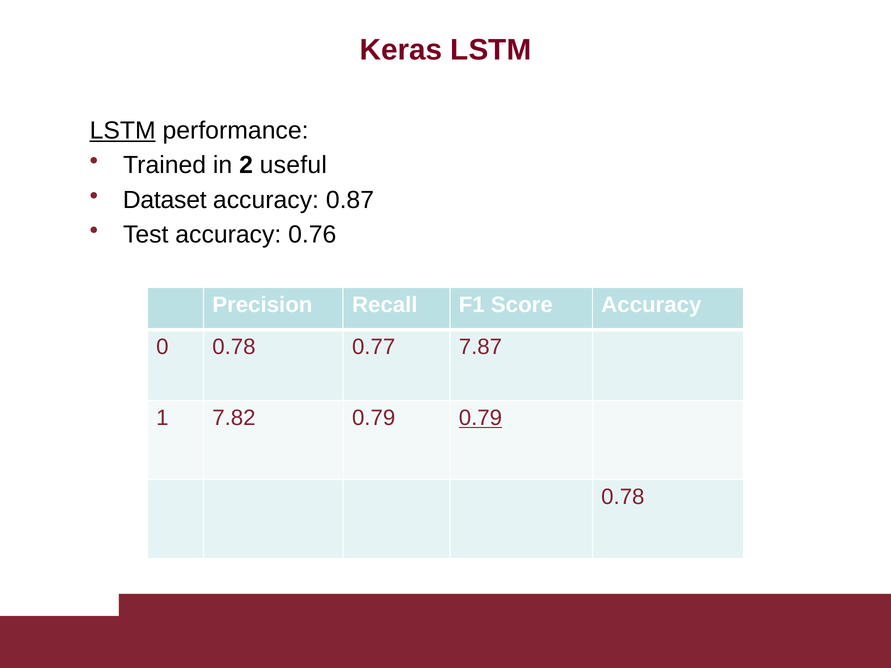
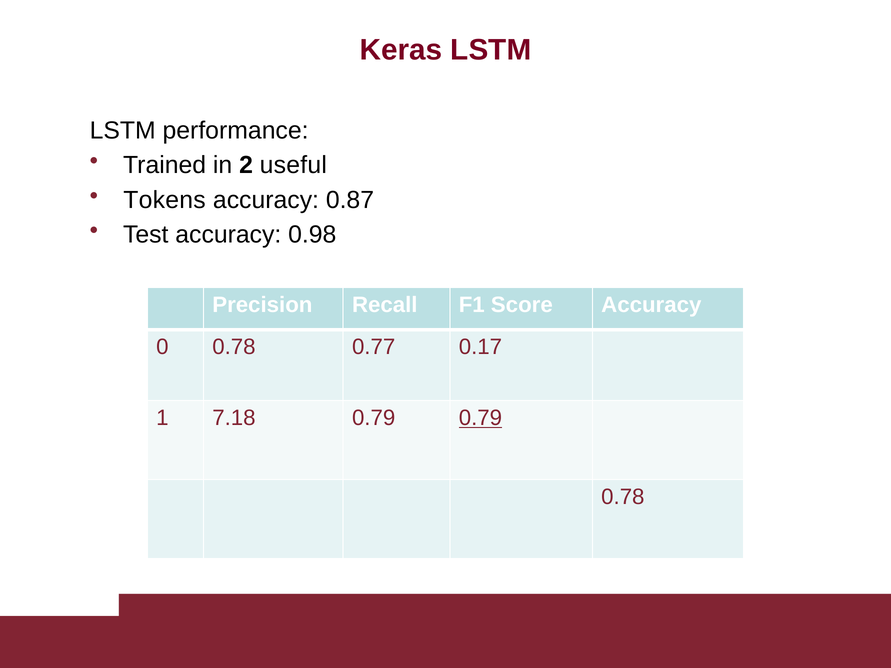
LSTM at (123, 131) underline: present -> none
Dataset: Dataset -> Tokens
0.76: 0.76 -> 0.98
7.87: 7.87 -> 0.17
7.82: 7.82 -> 7.18
